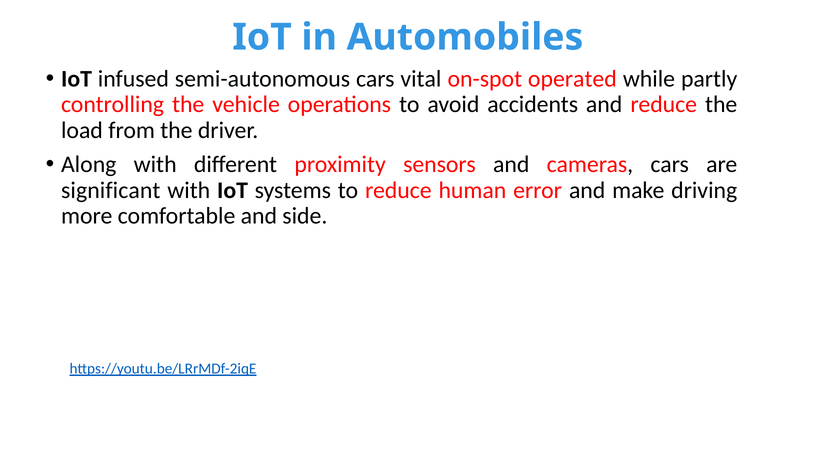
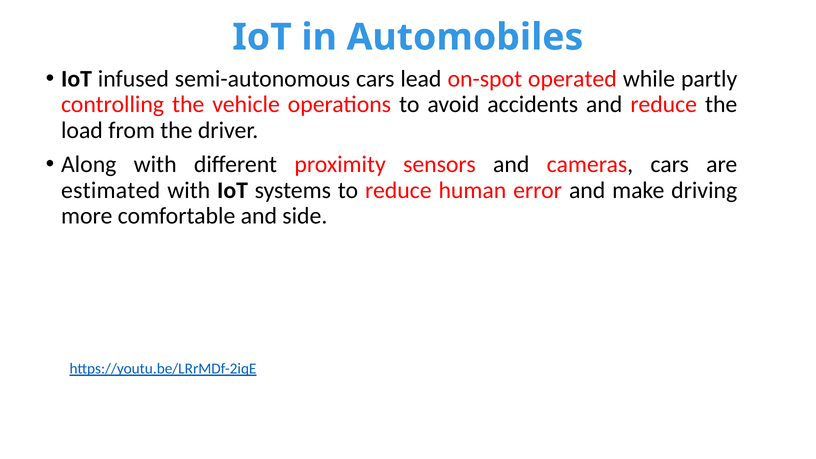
vital: vital -> lead
significant: significant -> estimated
